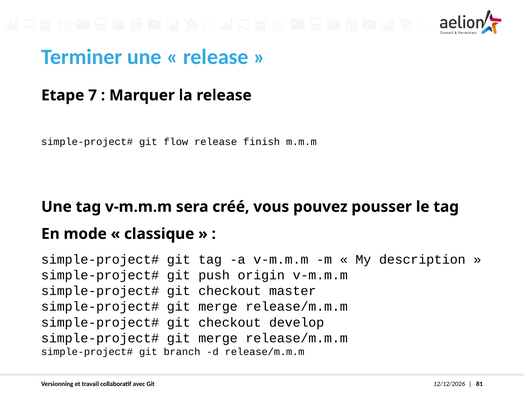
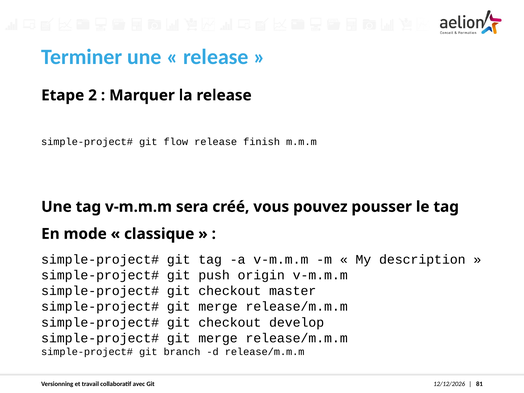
7: 7 -> 2
